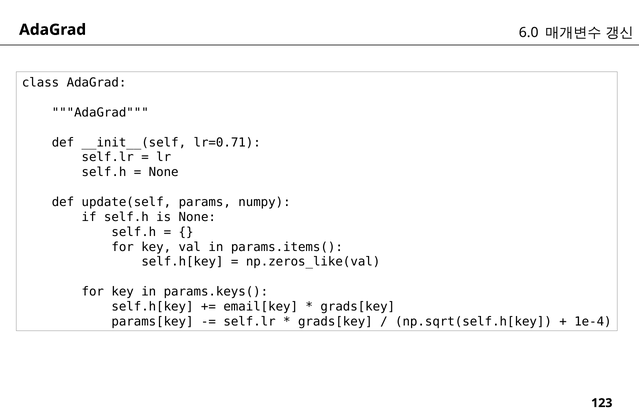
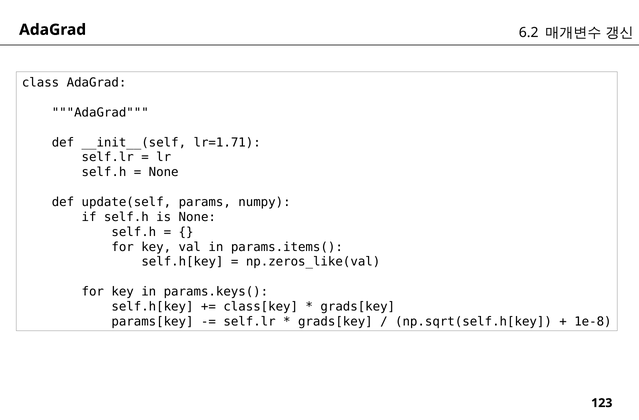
6.0: 6.0 -> 6.2
lr=0.71: lr=0.71 -> lr=1.71
email[key: email[key -> class[key
1e-4: 1e-4 -> 1e-8
